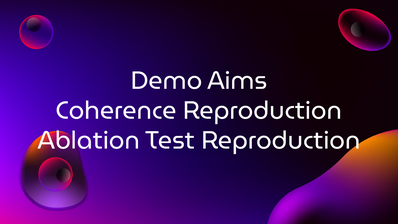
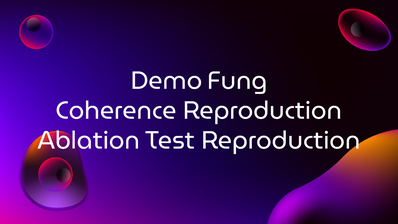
Aims: Aims -> Fung
